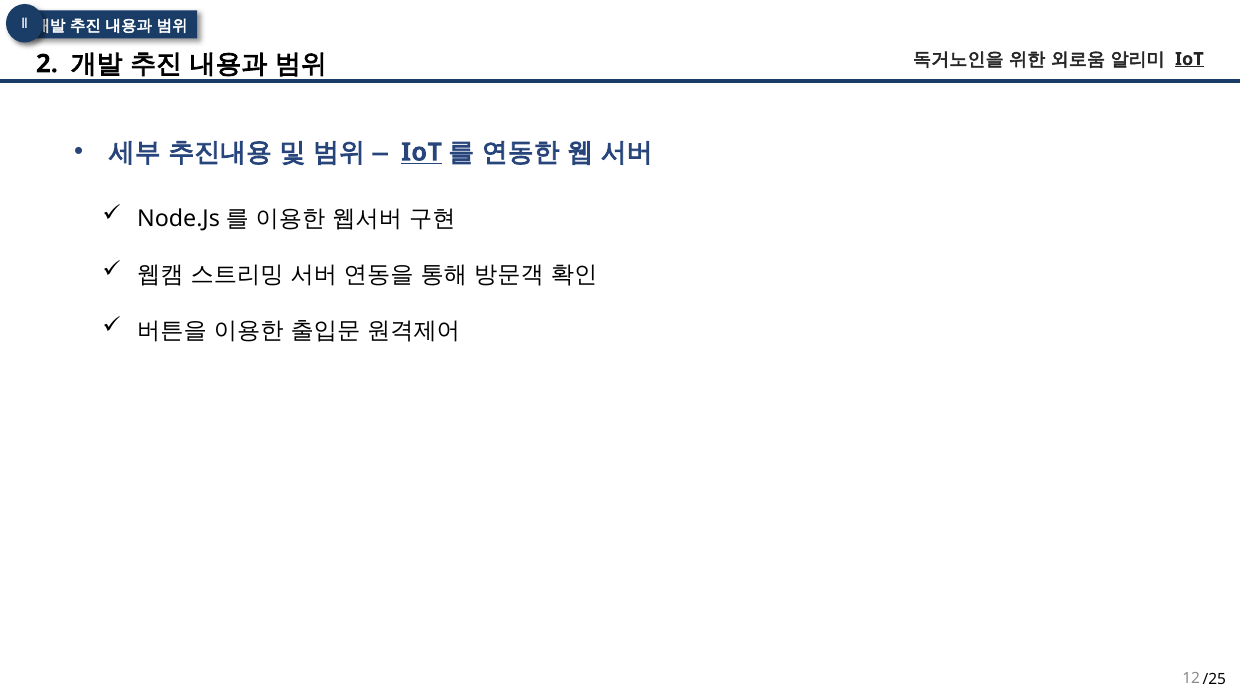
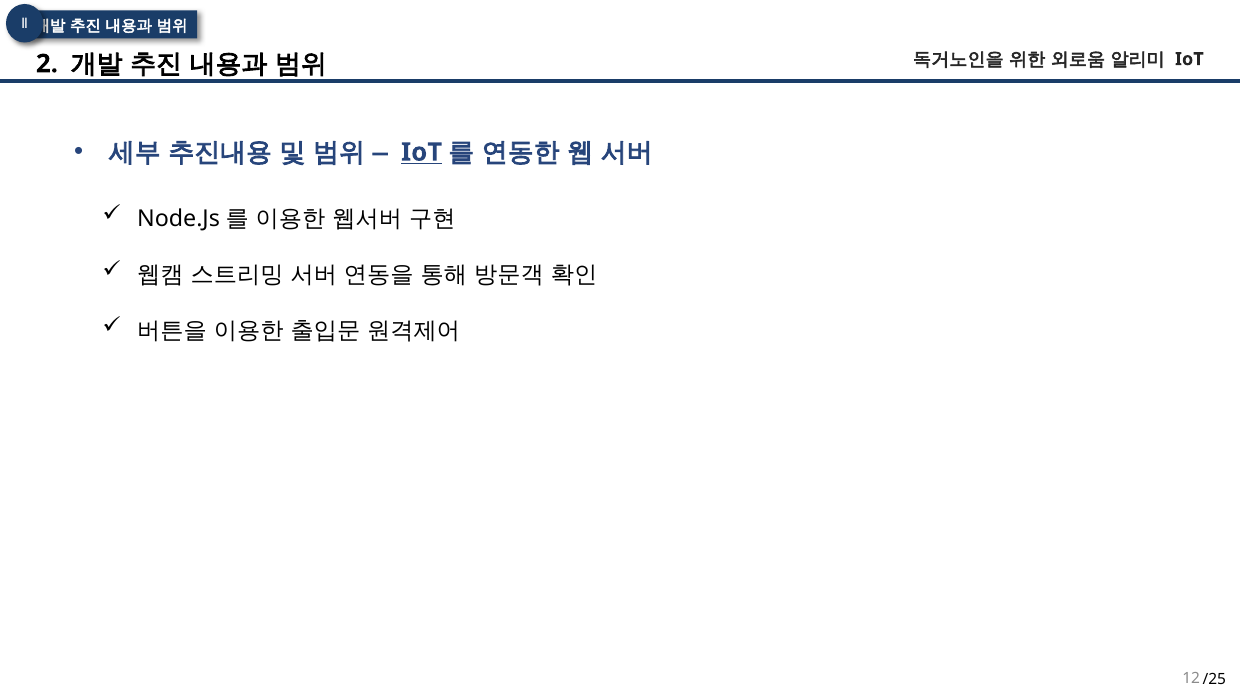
IoT at (1189, 59) underline: present -> none
